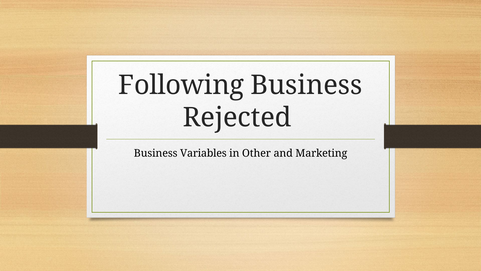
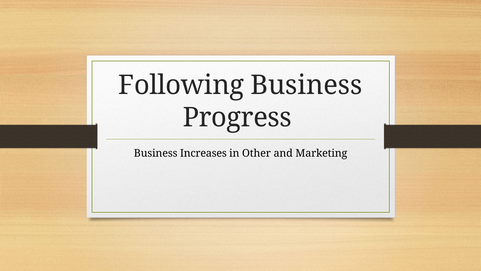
Rejected: Rejected -> Progress
Variables: Variables -> Increases
